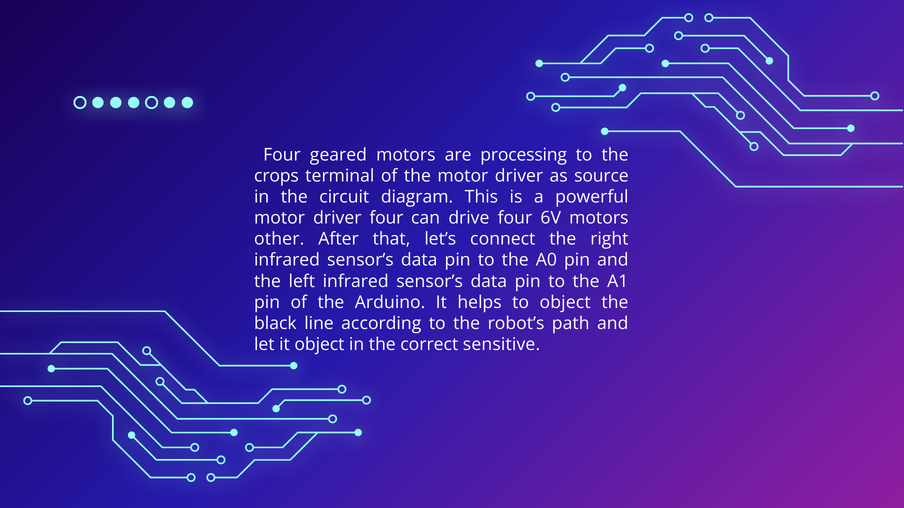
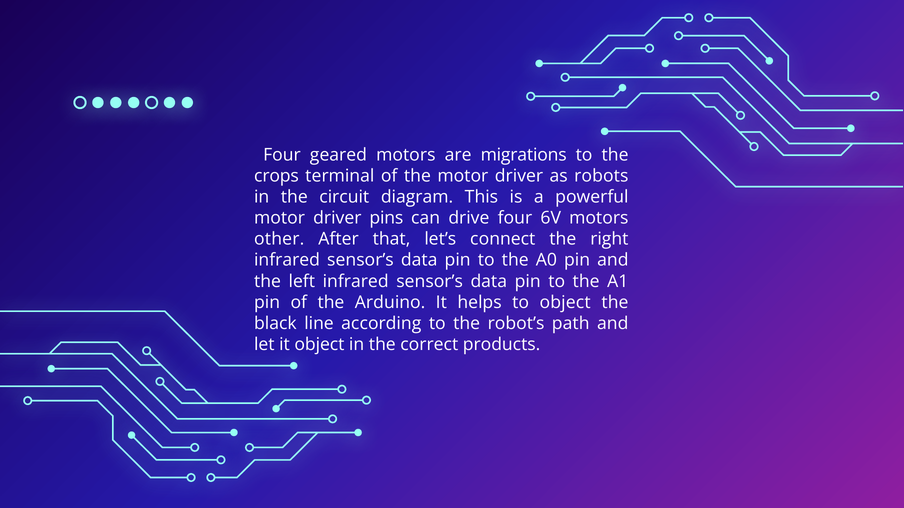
processing: processing -> migrations
source: source -> robots
driver four: four -> pins
sensitive: sensitive -> products
